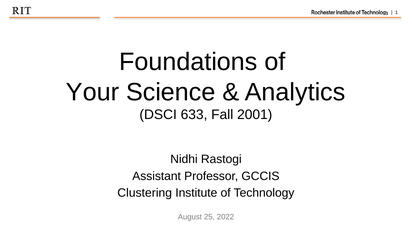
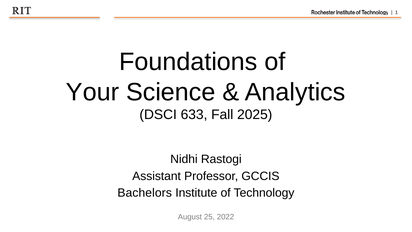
2001: 2001 -> 2025
Clustering: Clustering -> Bachelors
